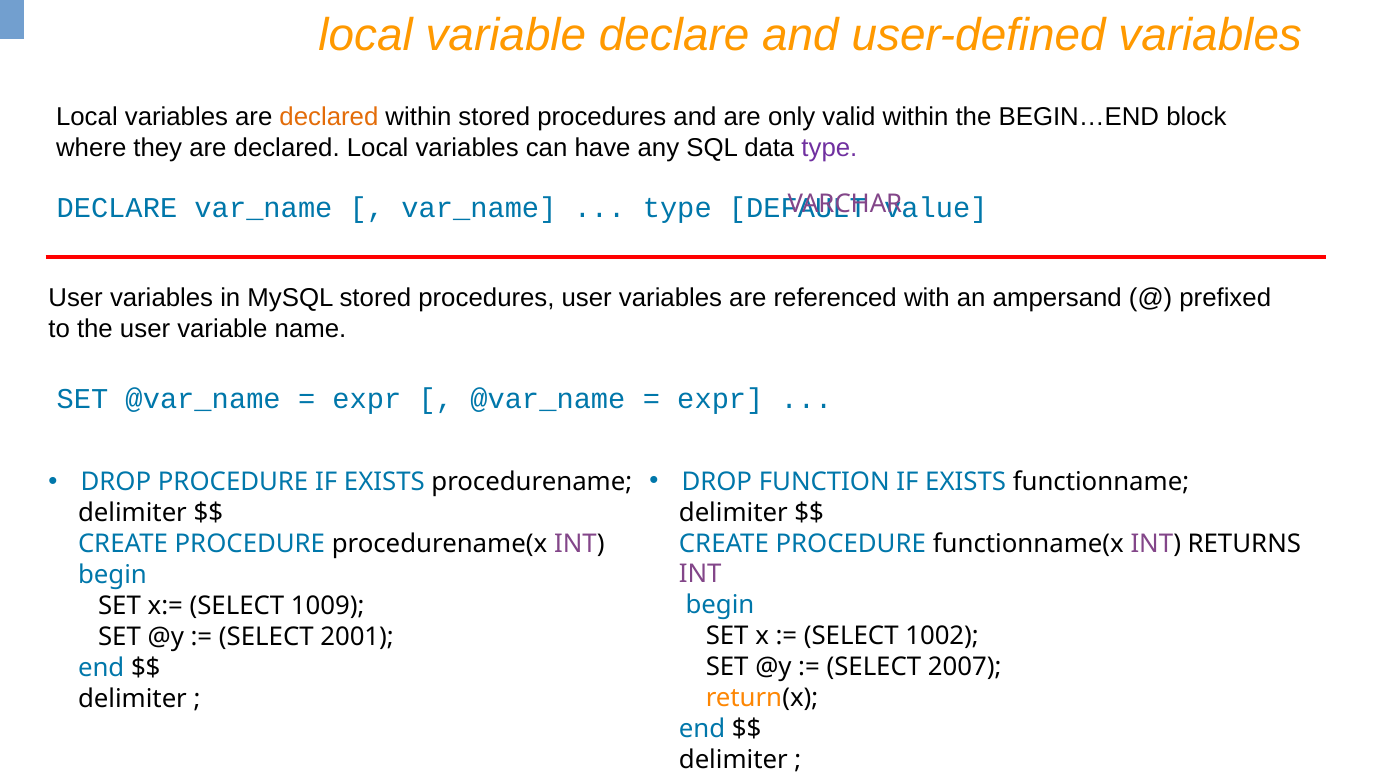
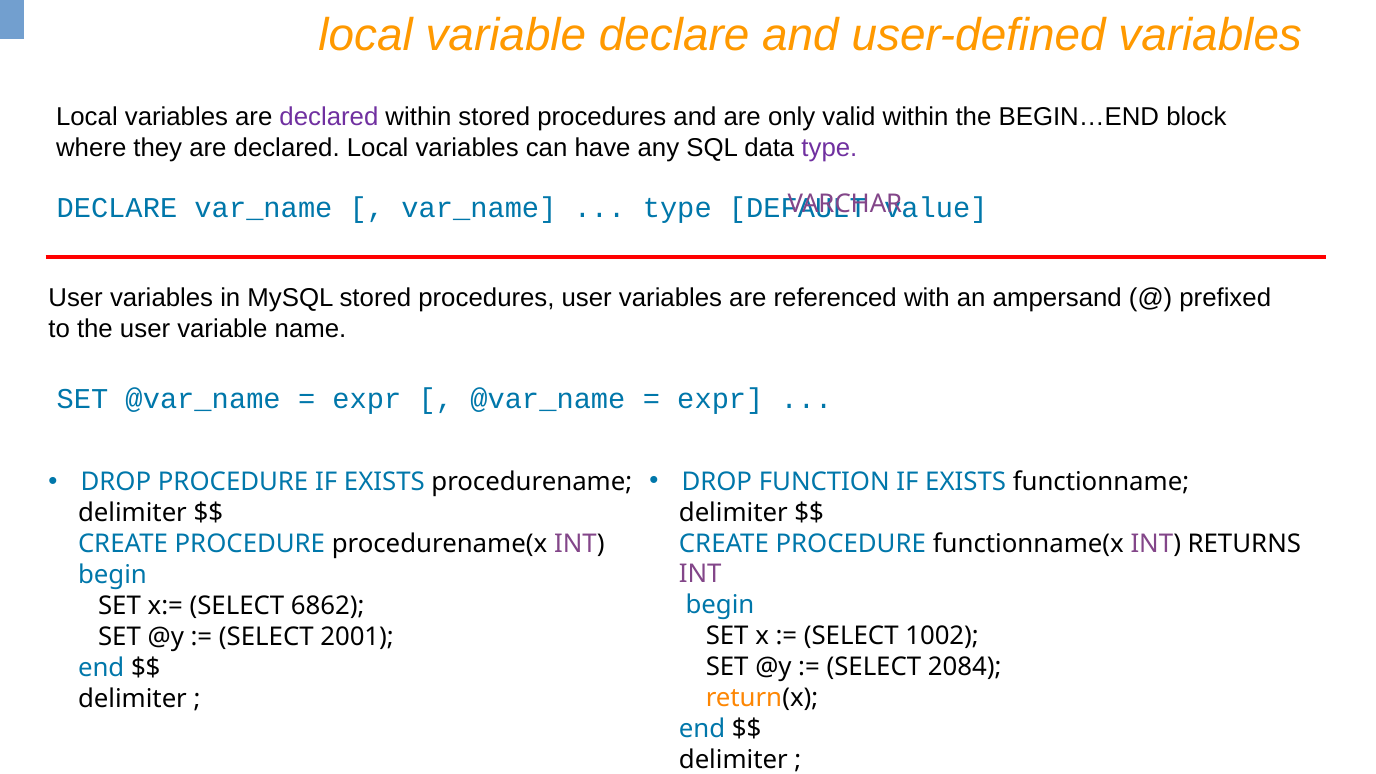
declared at (329, 117) colour: orange -> purple
1009: 1009 -> 6862
2007: 2007 -> 2084
